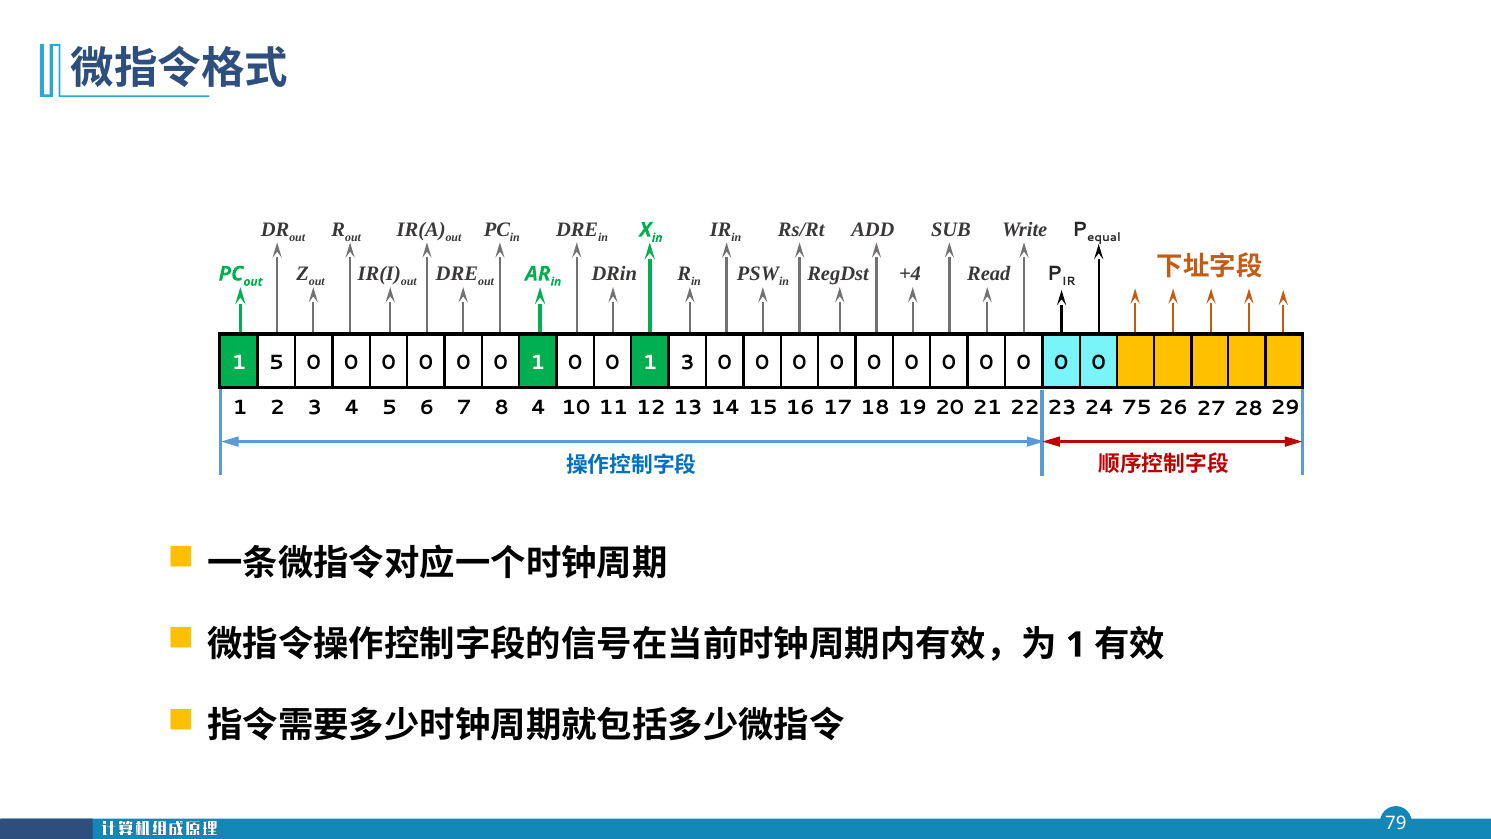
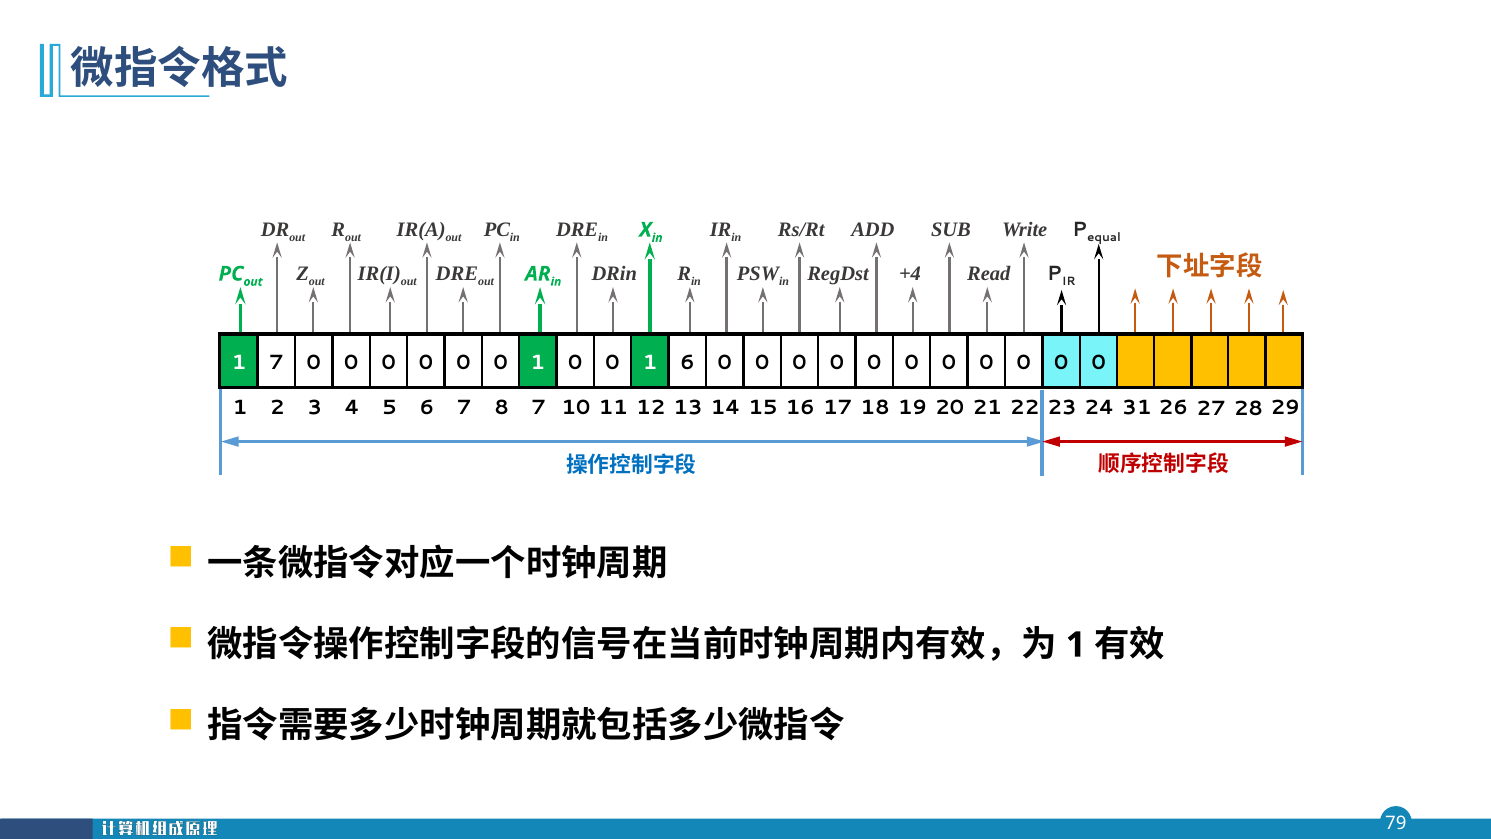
1 5: 5 -> 7
1 3: 3 -> 6
8 4: 4 -> 7
75: 75 -> 31
